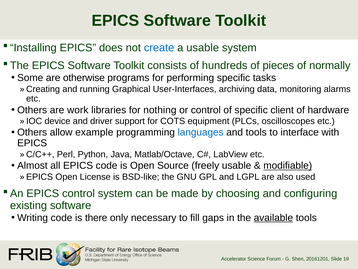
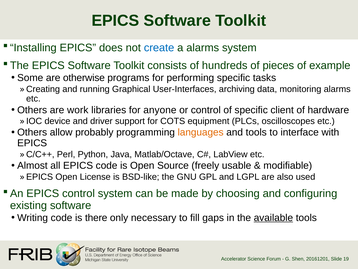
a usable: usable -> alarms
normally: normally -> example
nothing: nothing -> anyone
example: example -> probably
languages colour: blue -> orange
modifiable underline: present -> none
